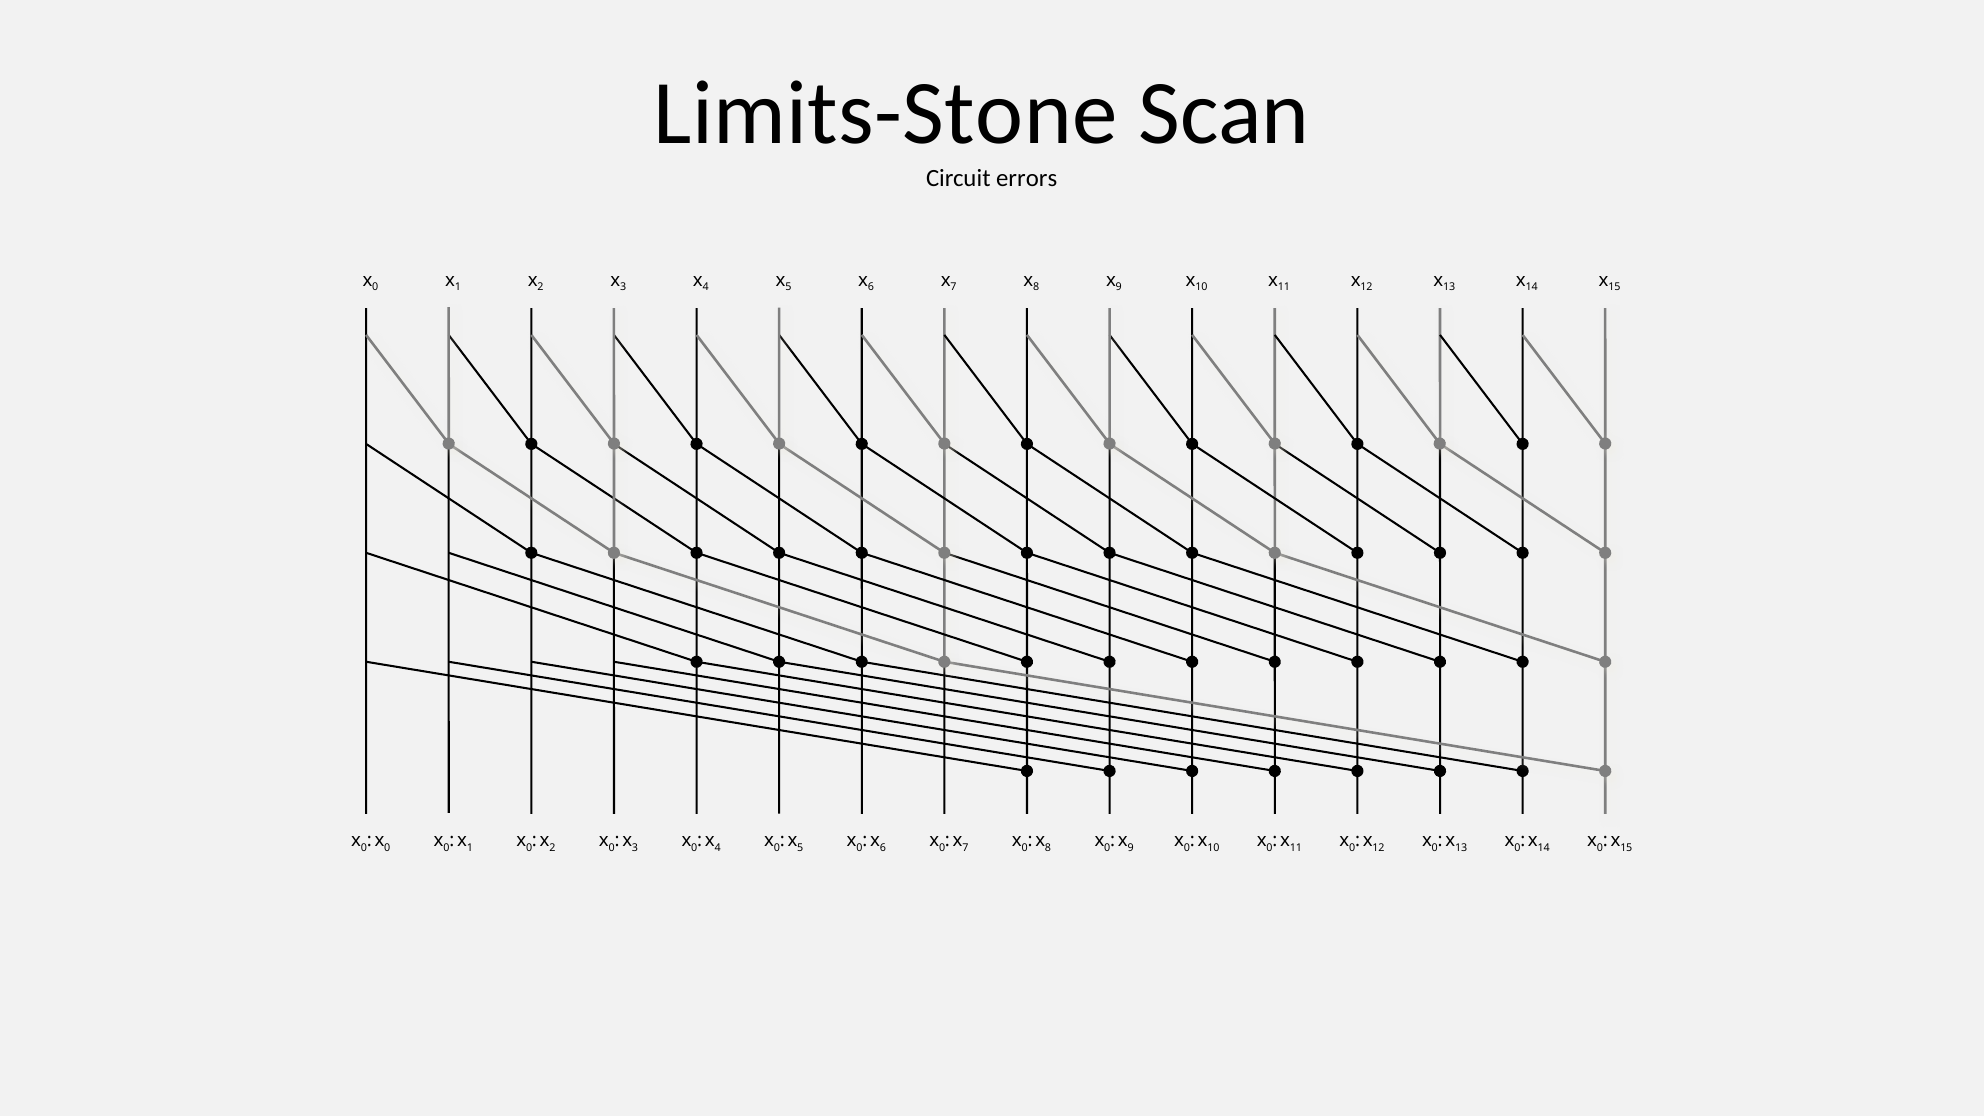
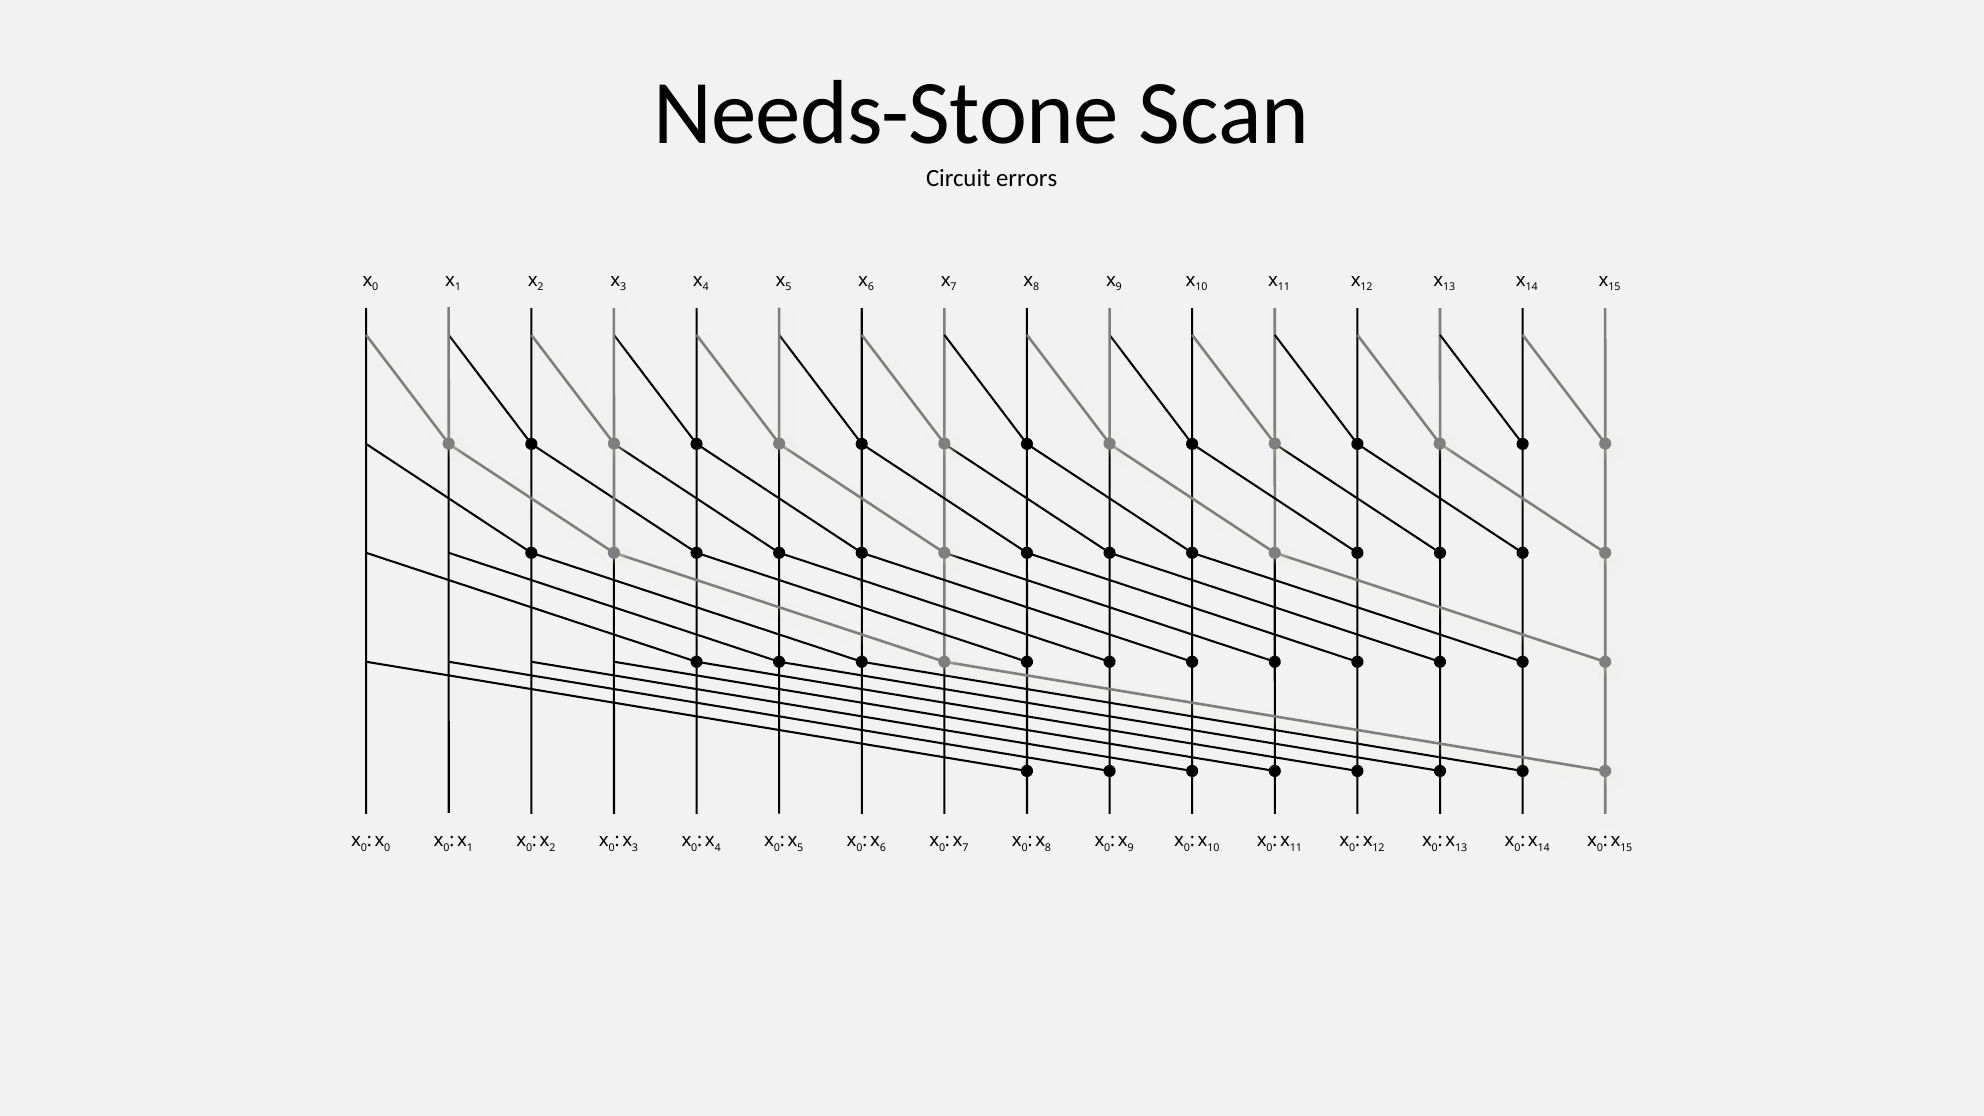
Limits-Stone: Limits-Stone -> Needs-Stone
